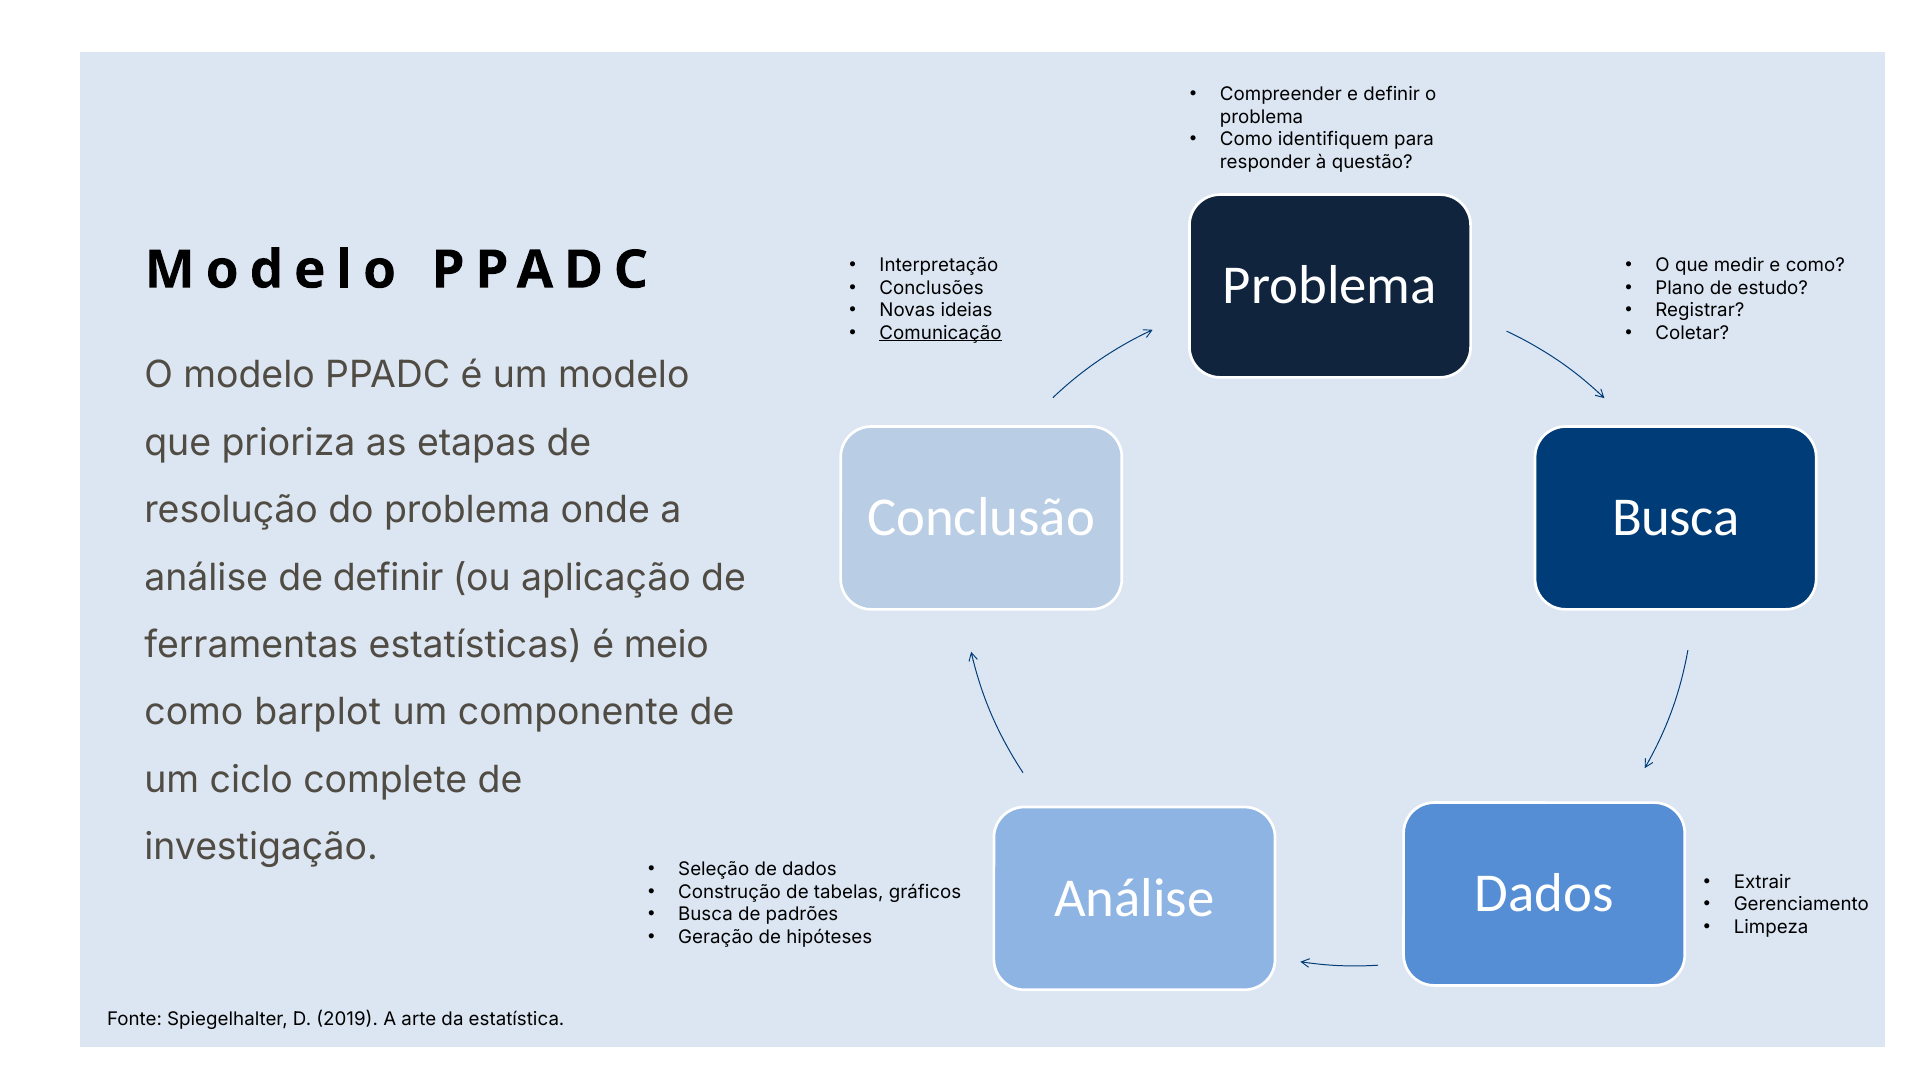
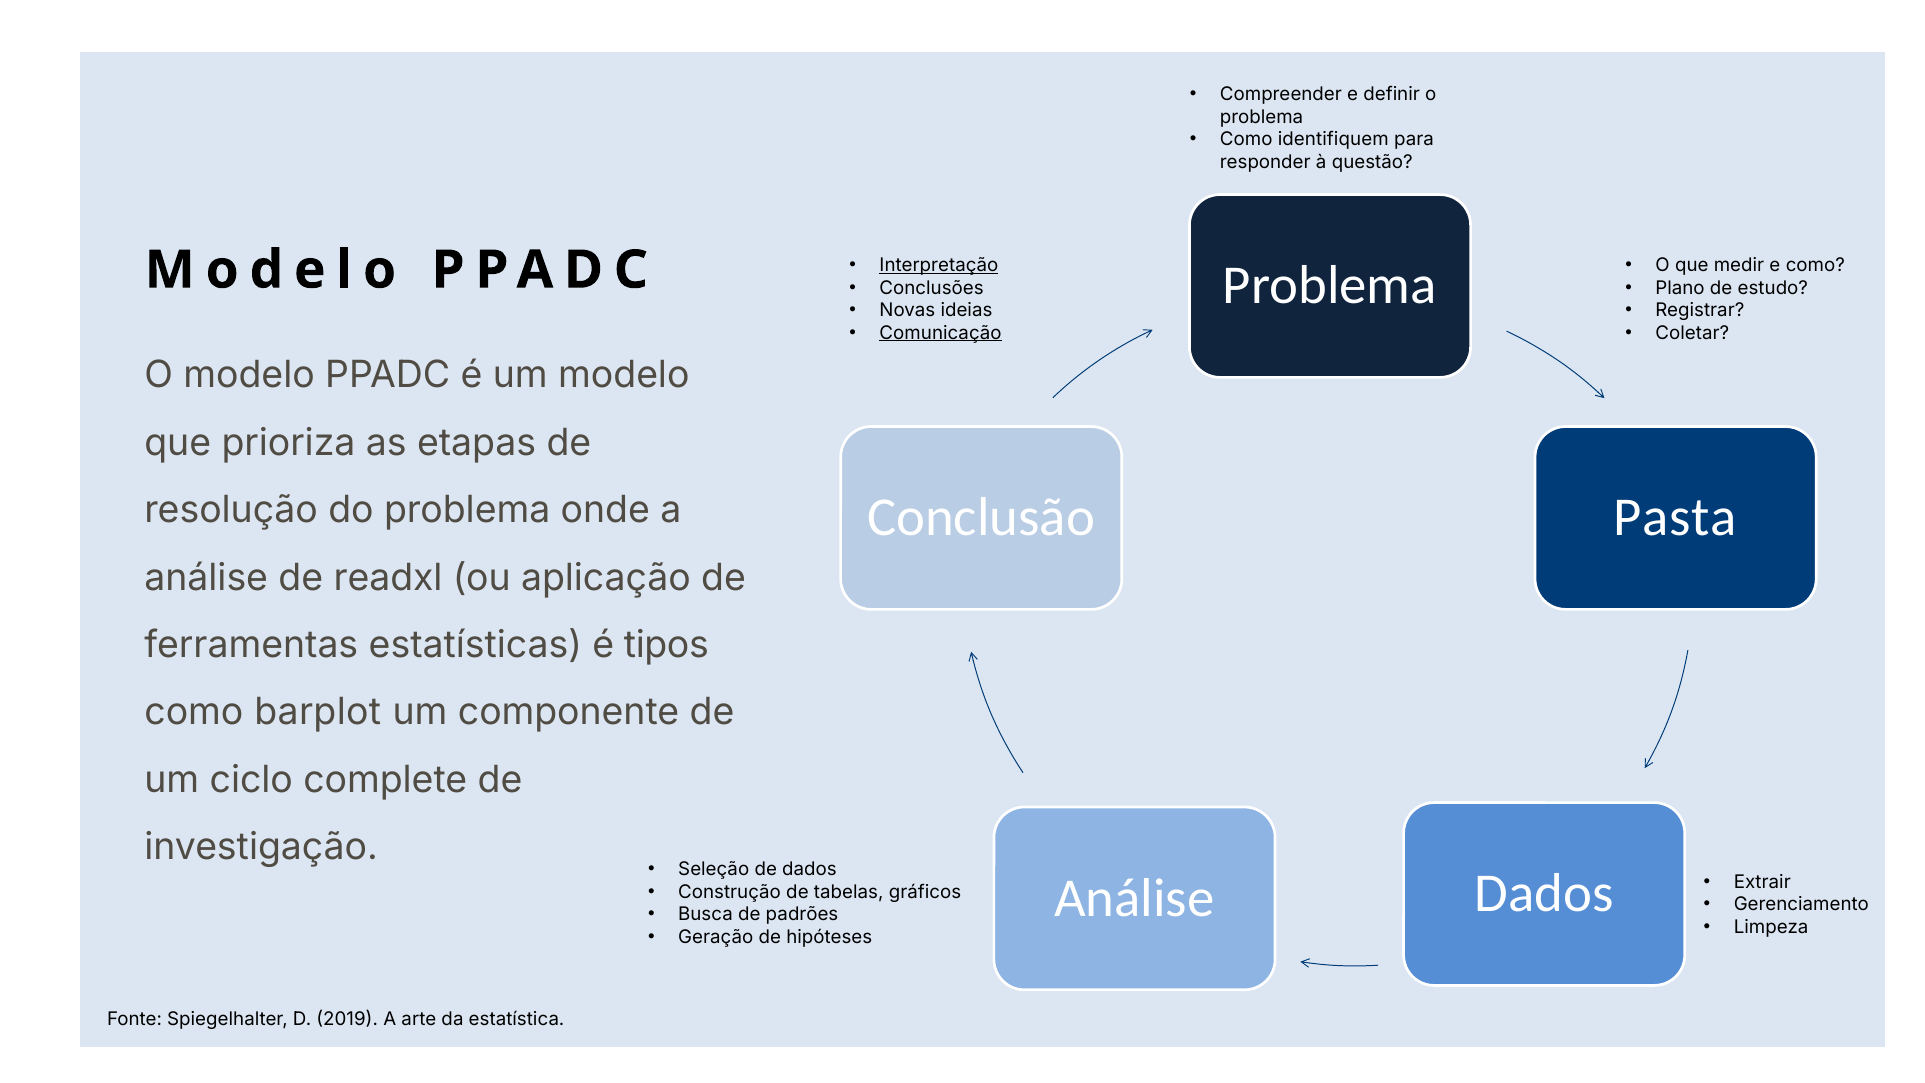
Interpretação underline: none -> present
Busca at (1676, 518): Busca -> Pasta
de definir: definir -> readxl
meio: meio -> tipos
